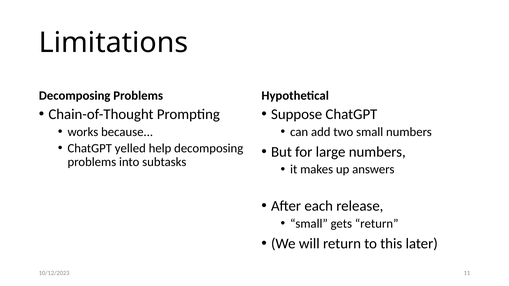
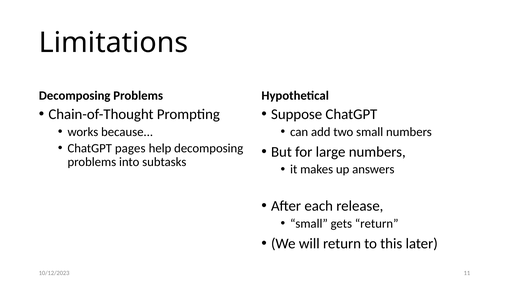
yelled: yelled -> pages
